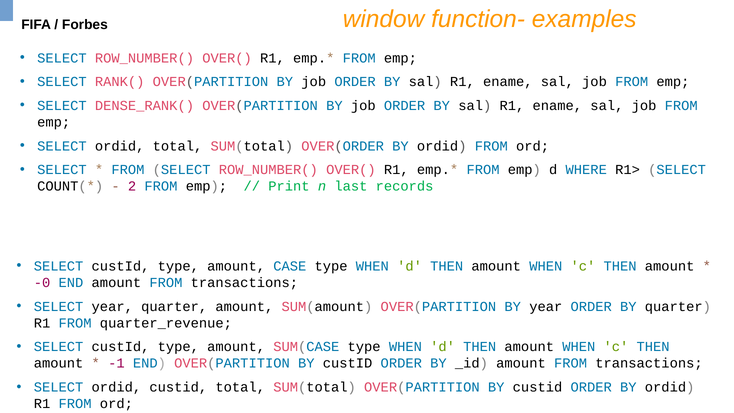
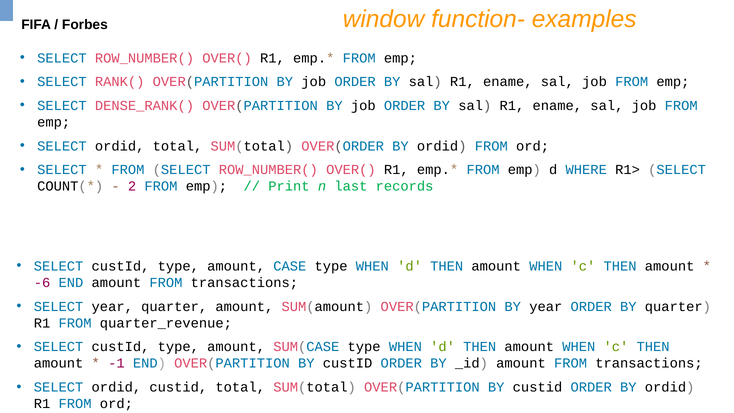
-0: -0 -> -6
